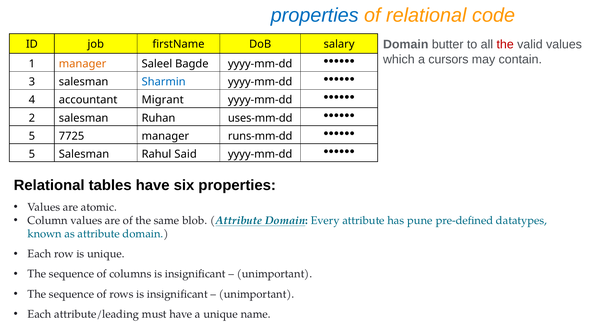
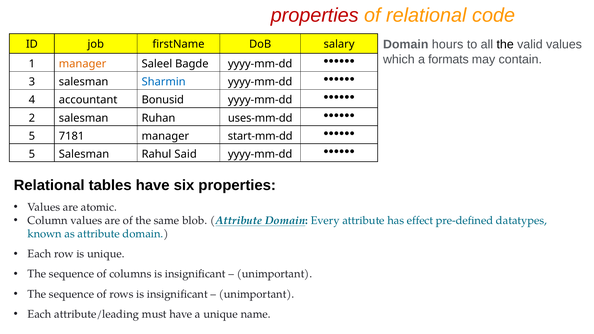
properties at (315, 15) colour: blue -> red
butter: butter -> hours
the at (505, 44) colour: red -> black
cursors: cursors -> formats
Migrant: Migrant -> Bonusid
7725: 7725 -> 7181
runs-mm-dd: runs-mm-dd -> start-mm-dd
pune: pune -> effect
